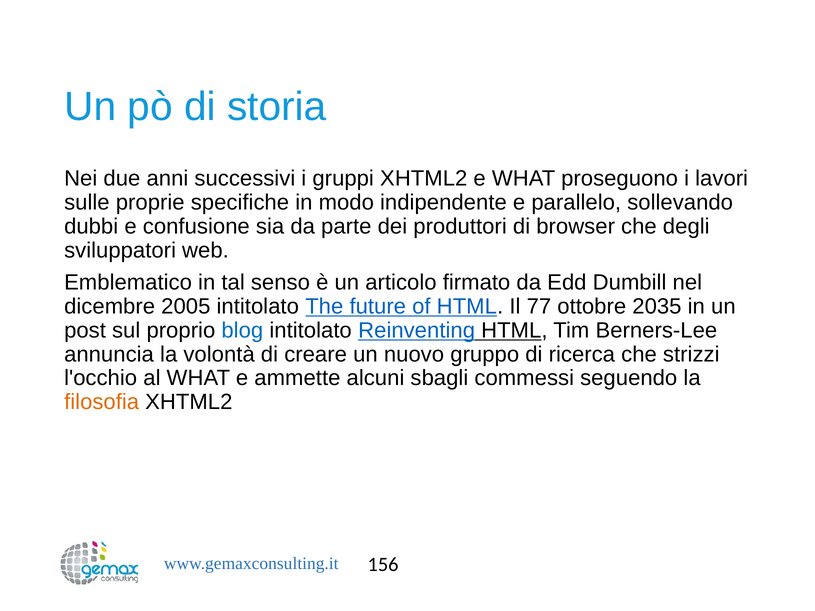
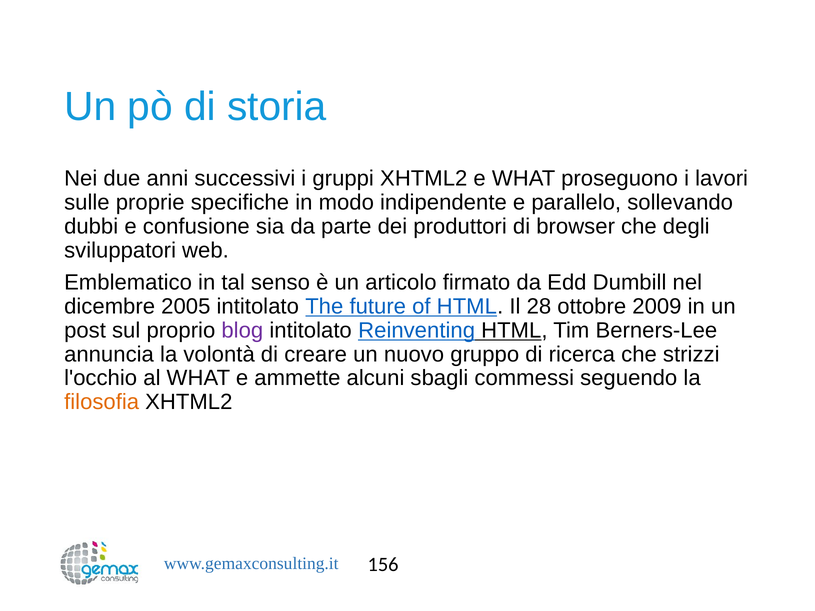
77: 77 -> 28
2035: 2035 -> 2009
blog colour: blue -> purple
